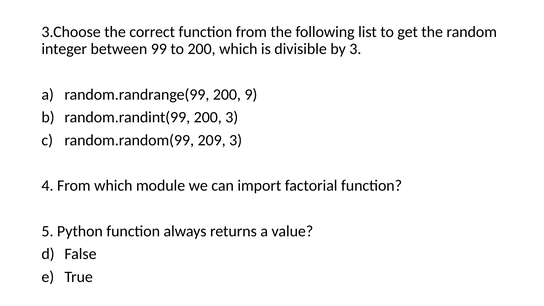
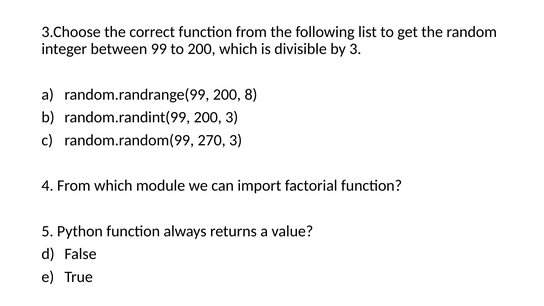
9: 9 -> 8
209: 209 -> 270
